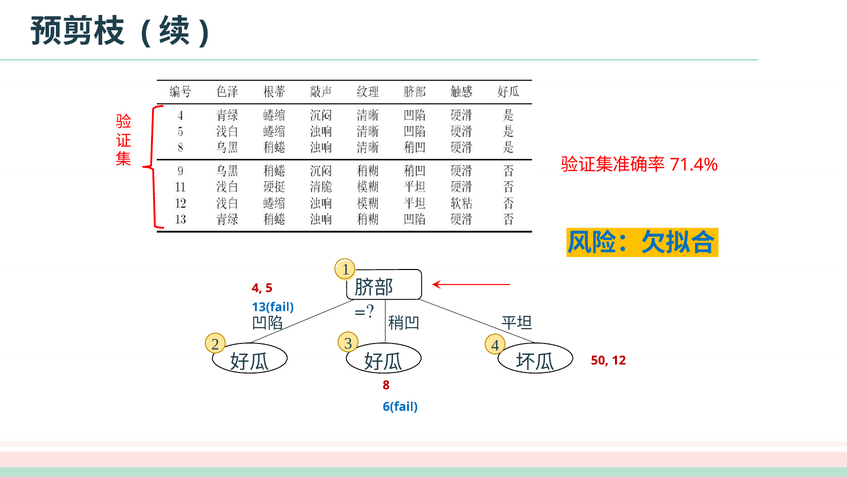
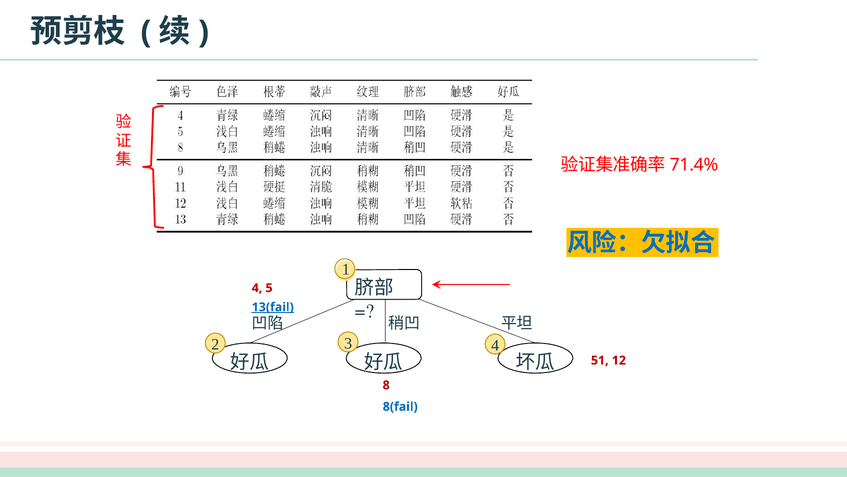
13(fail underline: none -> present
50: 50 -> 51
6(fail: 6(fail -> 8(fail
